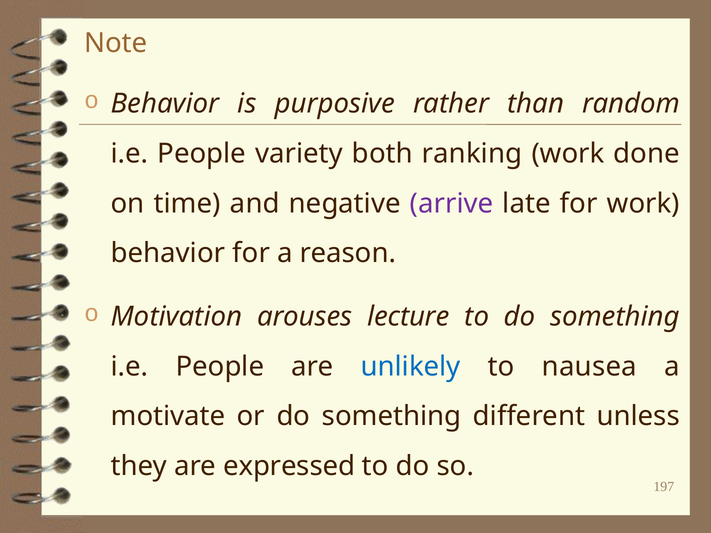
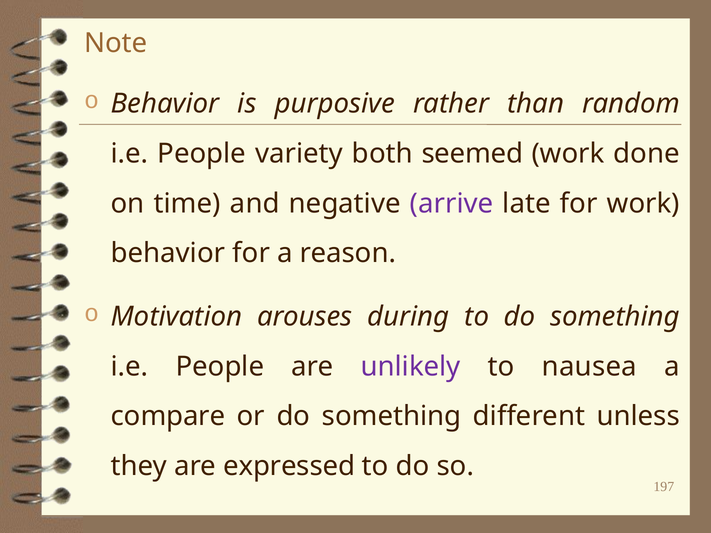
ranking: ranking -> seemed
lecture: lecture -> during
unlikely colour: blue -> purple
motivate: motivate -> compare
